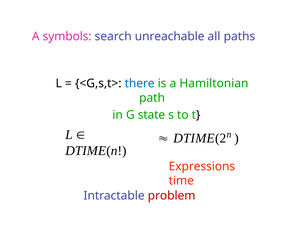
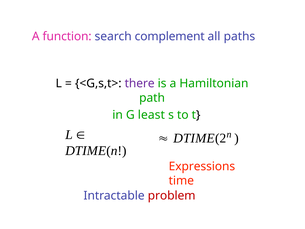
symbols: symbols -> function
unreachable: unreachable -> complement
there colour: blue -> purple
state: state -> least
